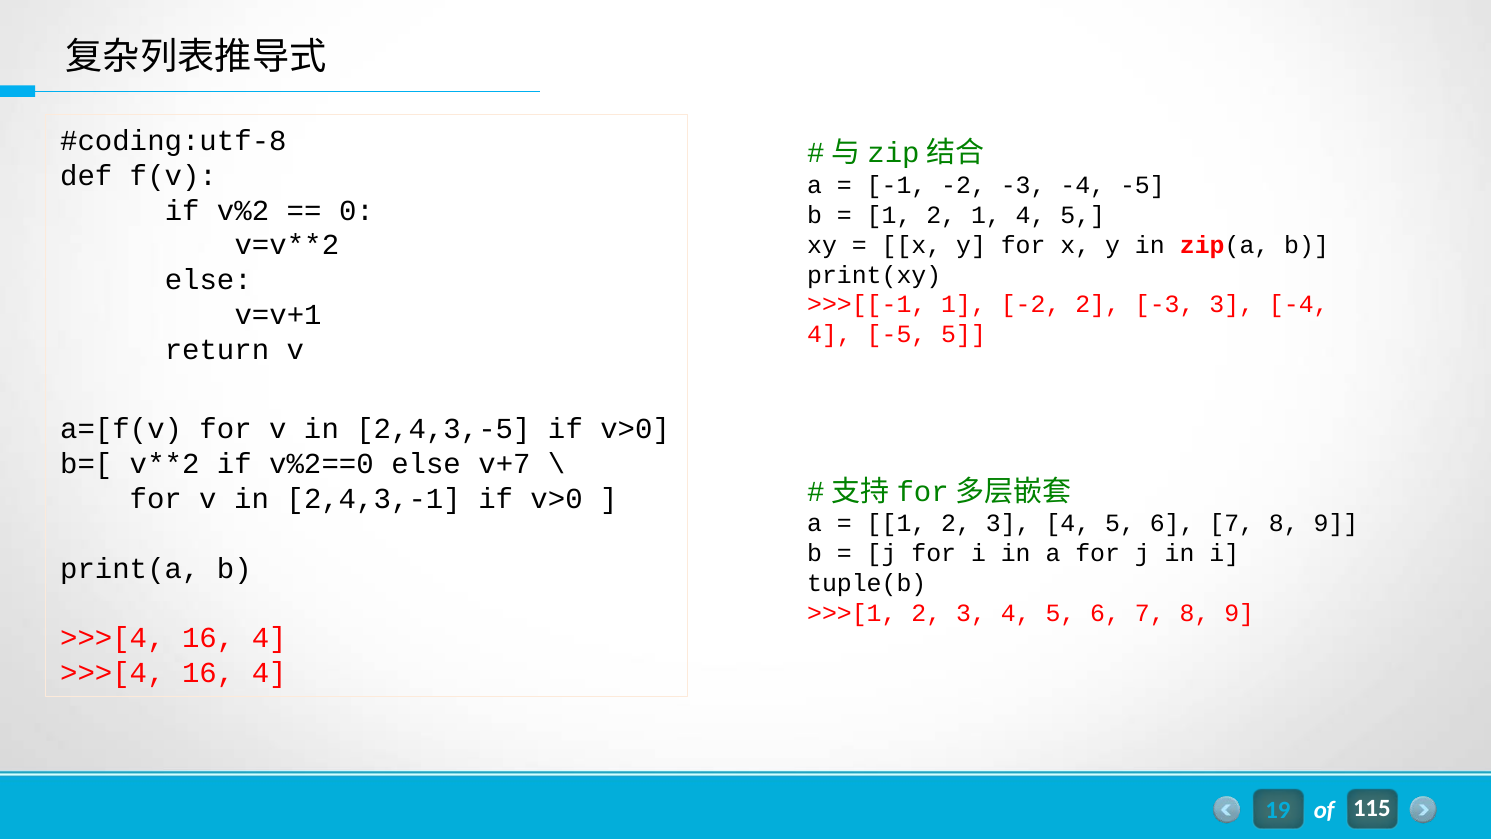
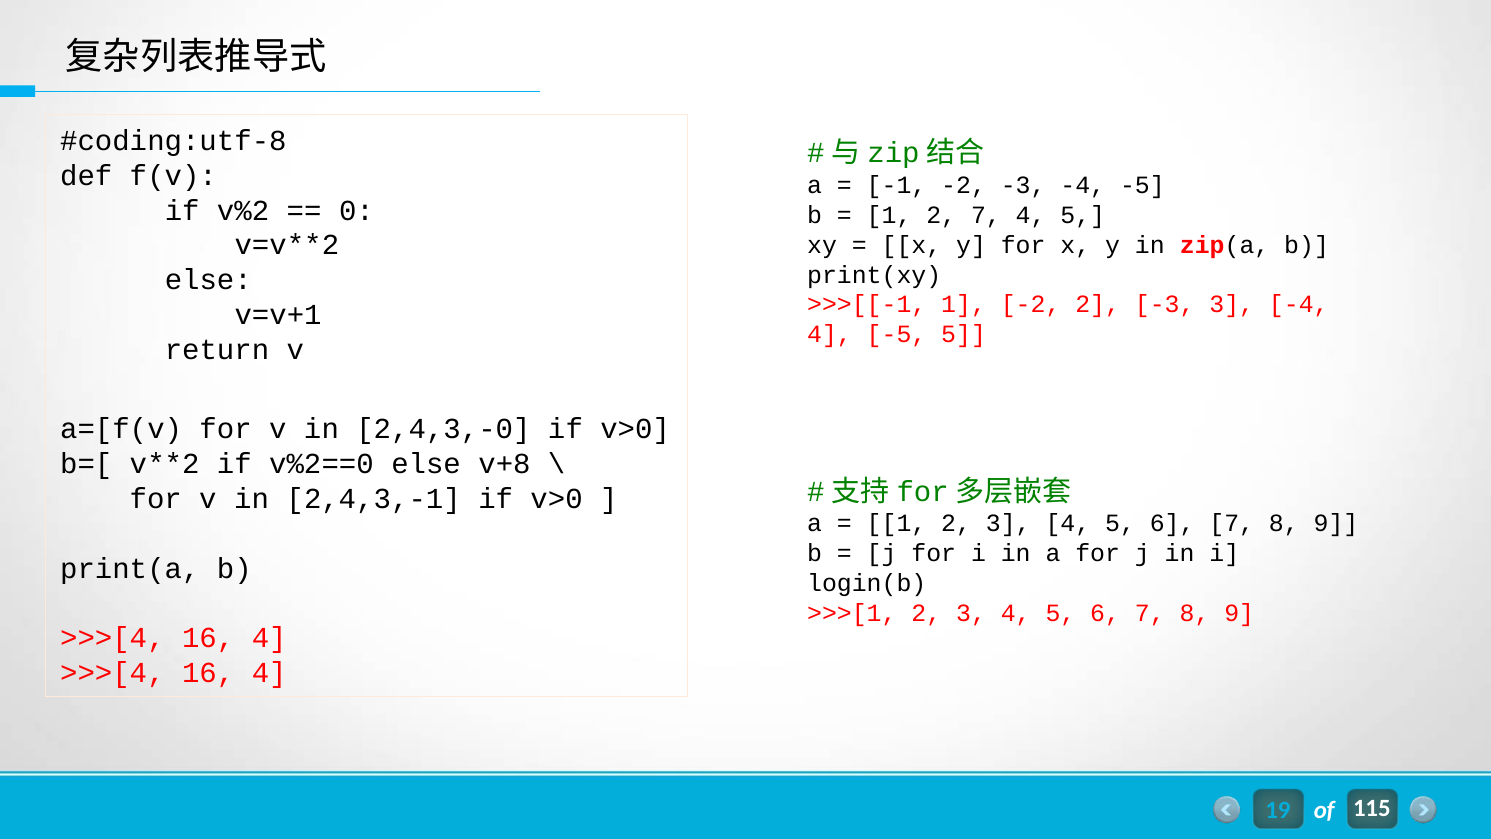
2 1: 1 -> 7
2,4,3,-5: 2,4,3,-5 -> 2,4,3,-0
v+7: v+7 -> v+8
tuple(b: tuple(b -> login(b
